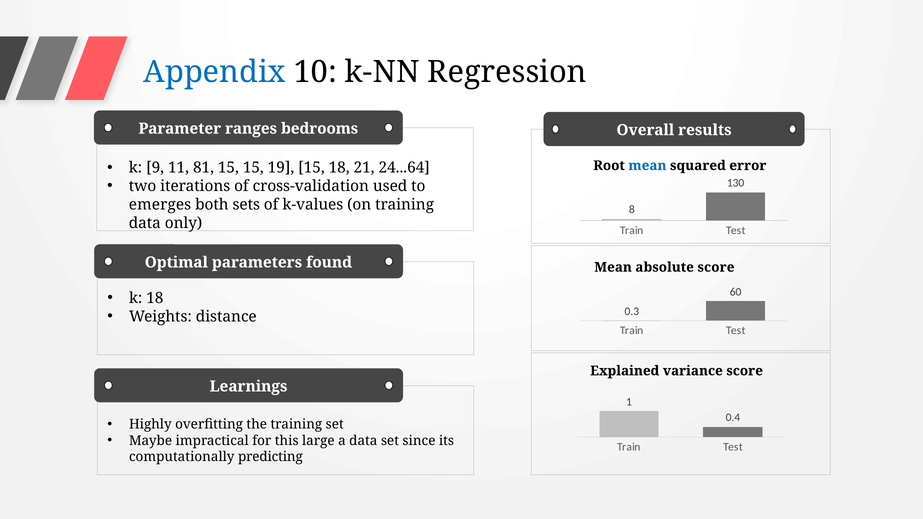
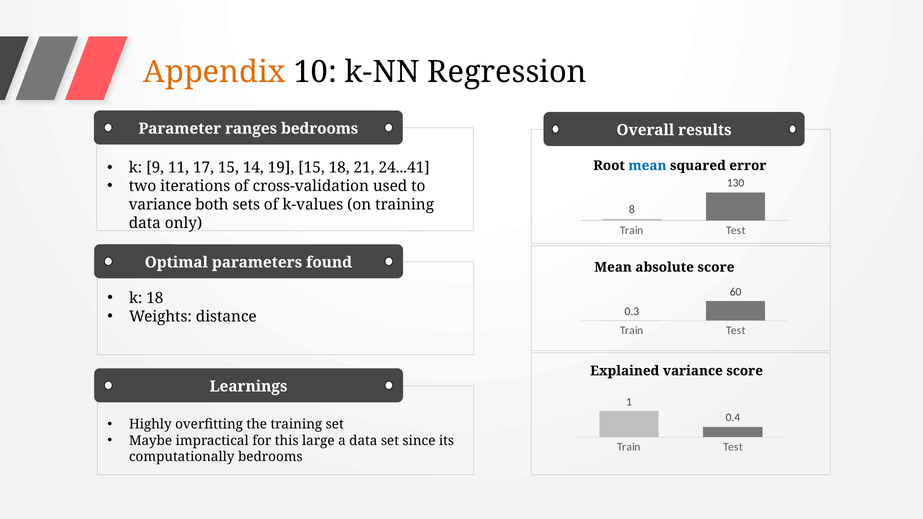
Appendix colour: blue -> orange
81: 81 -> 17
15 15: 15 -> 14
24...64: 24...64 -> 24...41
emerges at (160, 205): emerges -> variance
computationally predicting: predicting -> bedrooms
